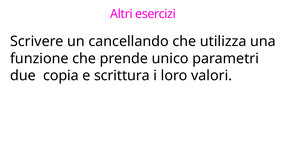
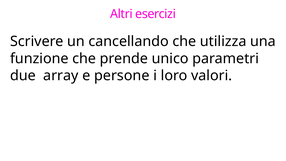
copia: copia -> array
scrittura: scrittura -> persone
